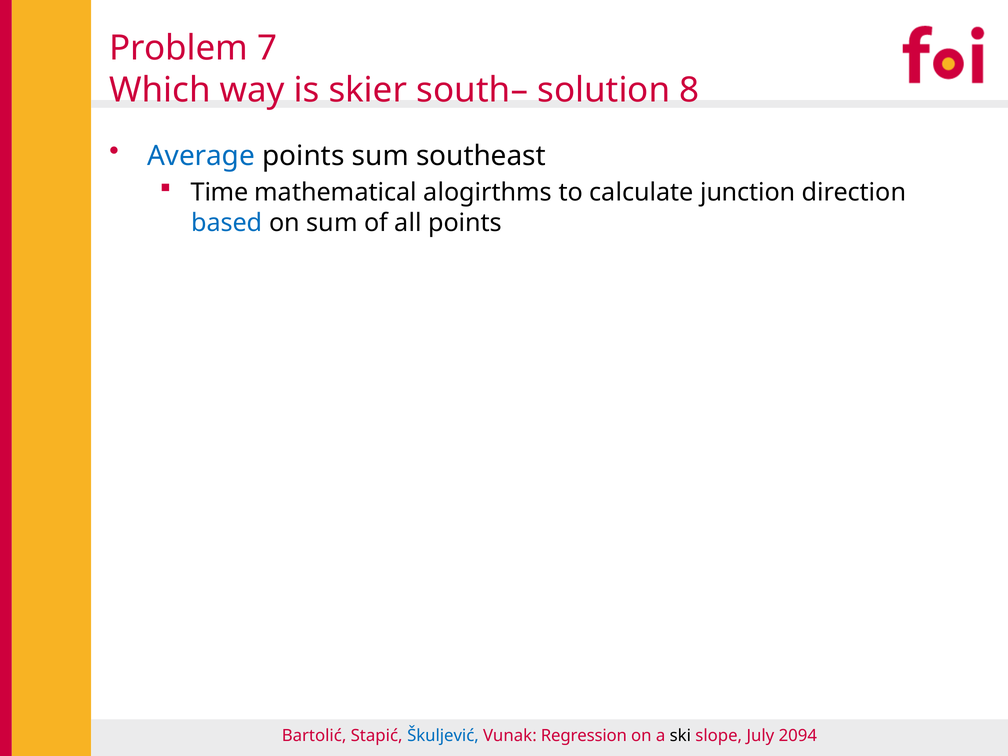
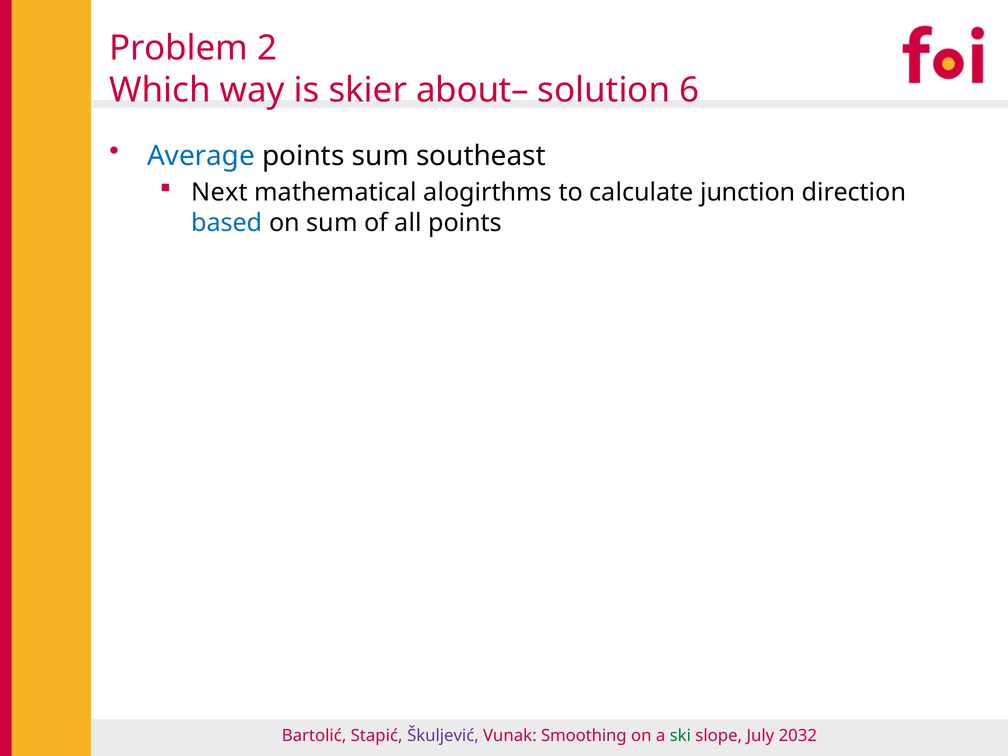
7: 7 -> 2
south–: south– -> about–
8: 8 -> 6
Time: Time -> Next
Škuljević colour: blue -> purple
Regression: Regression -> Smoothing
ski colour: black -> green
2094: 2094 -> 2032
